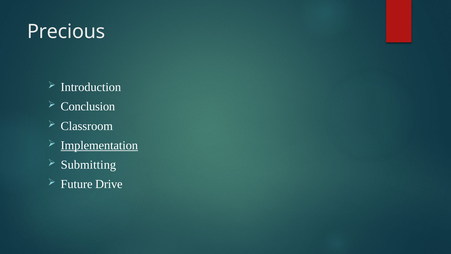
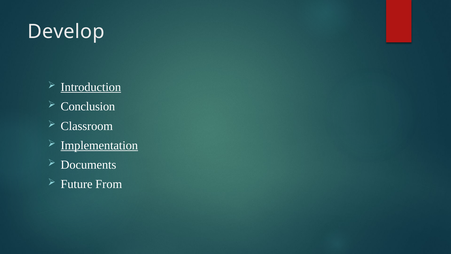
Precious: Precious -> Develop
Introduction underline: none -> present
Submitting: Submitting -> Documents
Drive: Drive -> From
